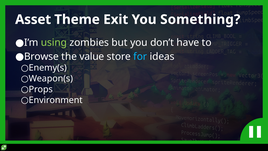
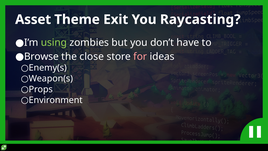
Something: Something -> Raycasting
value: value -> close
for colour: light blue -> pink
